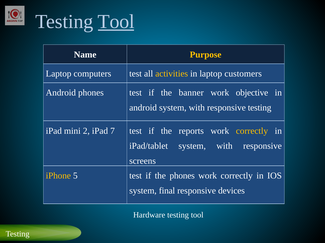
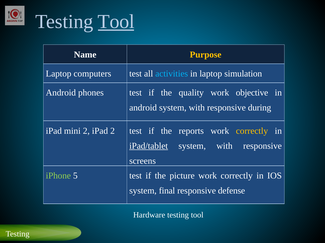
activities colour: yellow -> light blue
customers: customers -> simulation
banner: banner -> quality
responsive testing: testing -> during
iPad 7: 7 -> 2
iPad/tablet underline: none -> present
iPhone colour: yellow -> light green
the phones: phones -> picture
devices: devices -> defense
